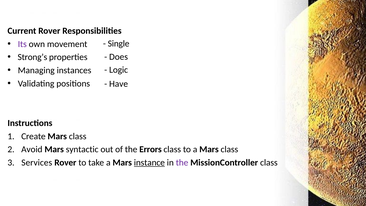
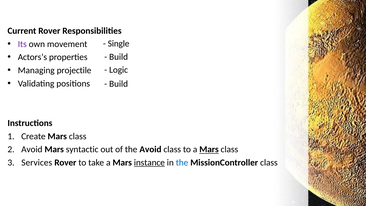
Strong’s: Strong’s -> Actors’s
Does at (119, 57): Does -> Build
instances: instances -> projectile
Have at (119, 84): Have -> Build
the Errors: Errors -> Avoid
Mars at (209, 149) underline: none -> present
the at (182, 163) colour: purple -> blue
